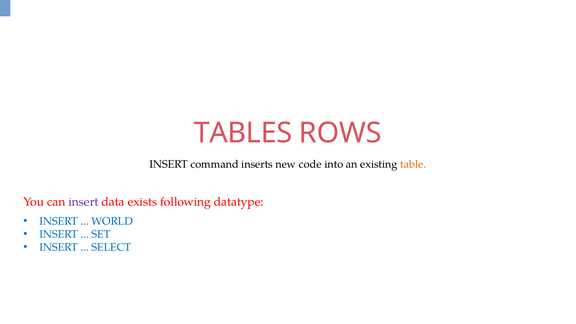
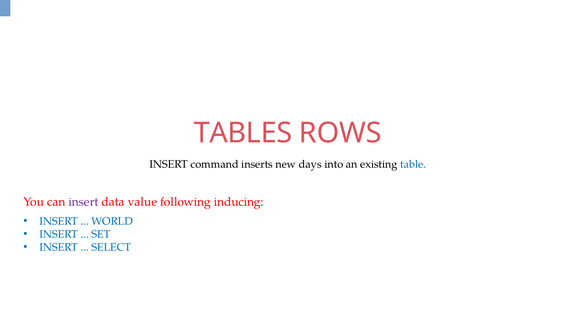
code: code -> days
table colour: orange -> blue
exists: exists -> value
datatype: datatype -> inducing
